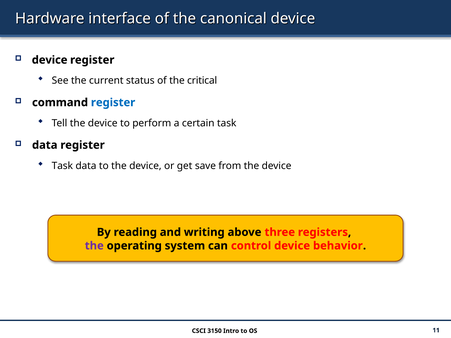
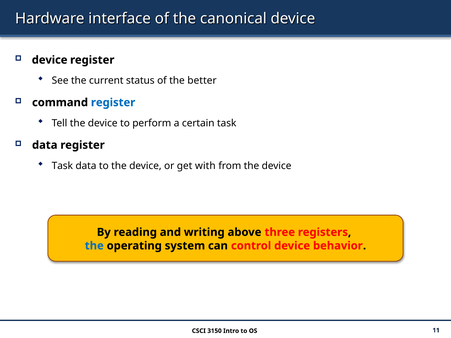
critical: critical -> better
save: save -> with
the at (94, 246) colour: purple -> blue
